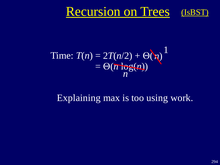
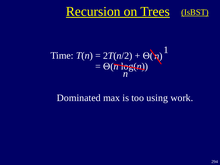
Explaining: Explaining -> Dominated
